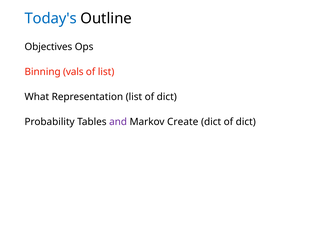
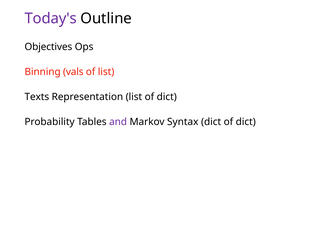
Today's colour: blue -> purple
What: What -> Texts
Create: Create -> Syntax
